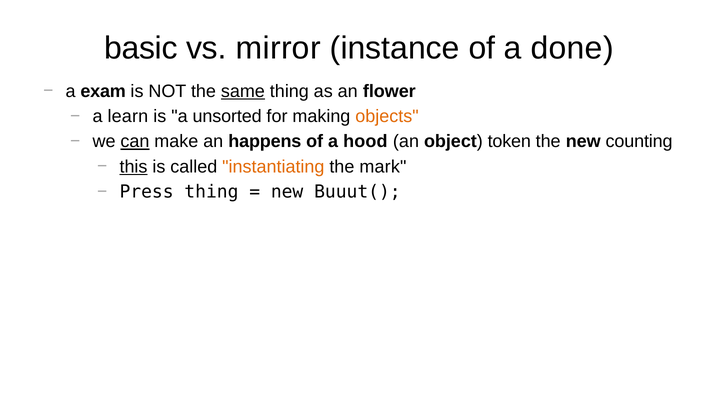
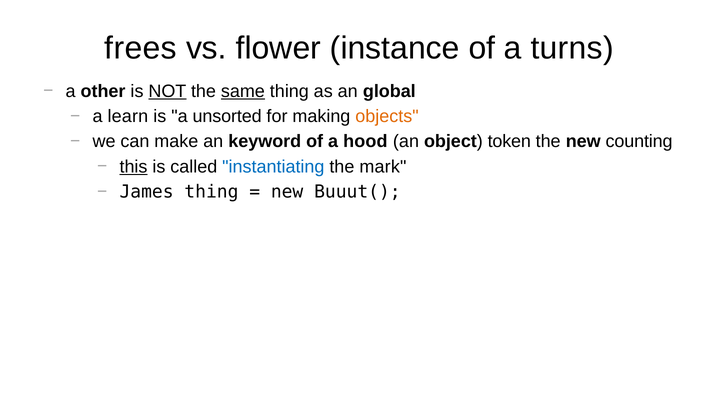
basic: basic -> frees
mirror: mirror -> flower
done: done -> turns
exam: exam -> other
NOT underline: none -> present
flower: flower -> global
can underline: present -> none
happens: happens -> keyword
instantiating colour: orange -> blue
Press: Press -> James
